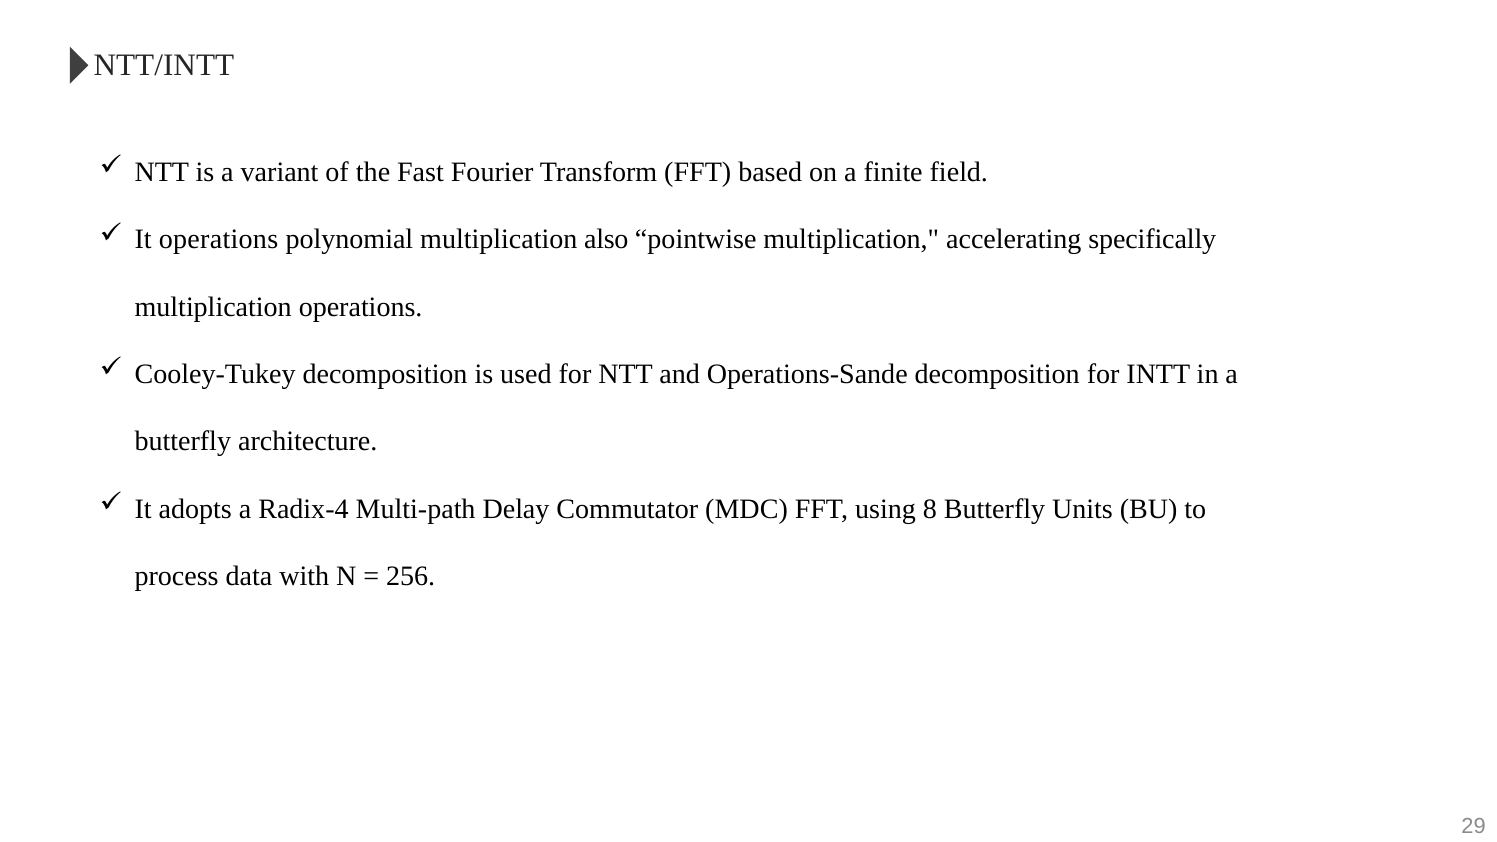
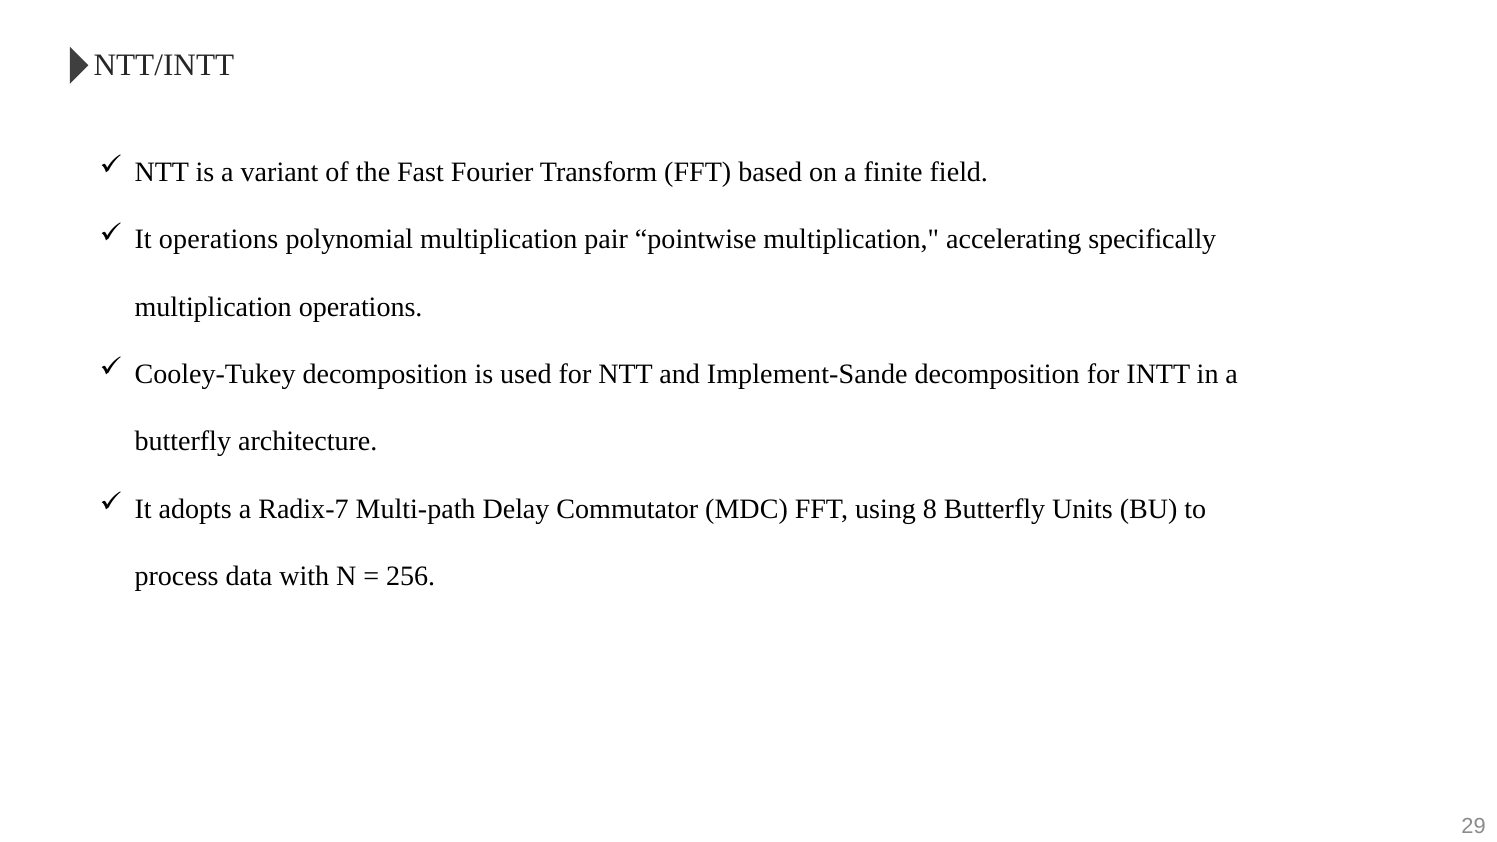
also: also -> pair
Operations-Sande: Operations-Sande -> Implement-Sande
Radix-4: Radix-4 -> Radix-7
